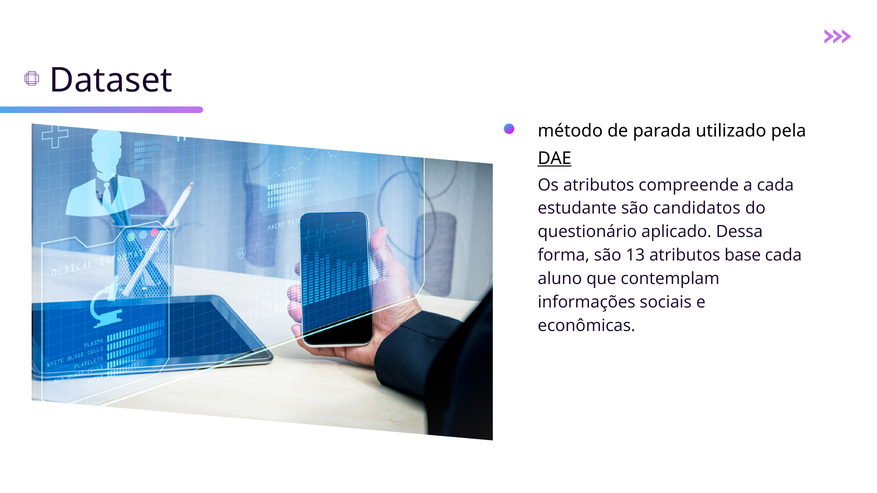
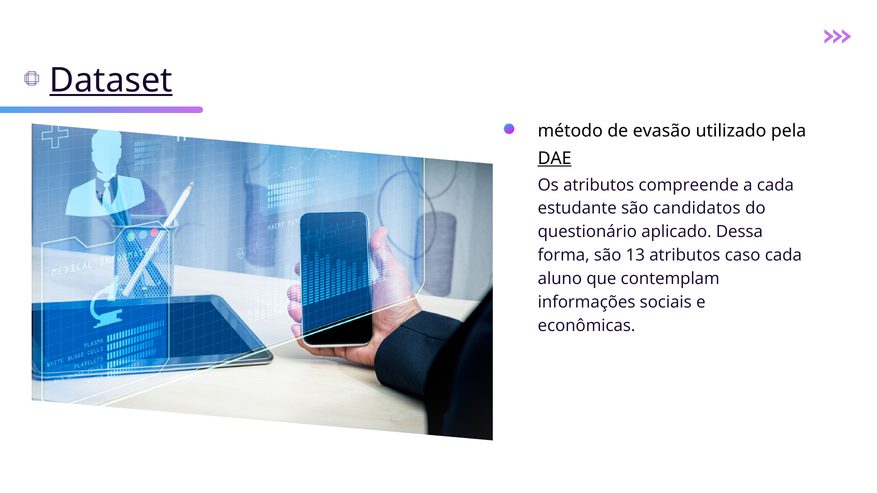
Dataset underline: none -> present
parada: parada -> evasão
base: base -> caso
